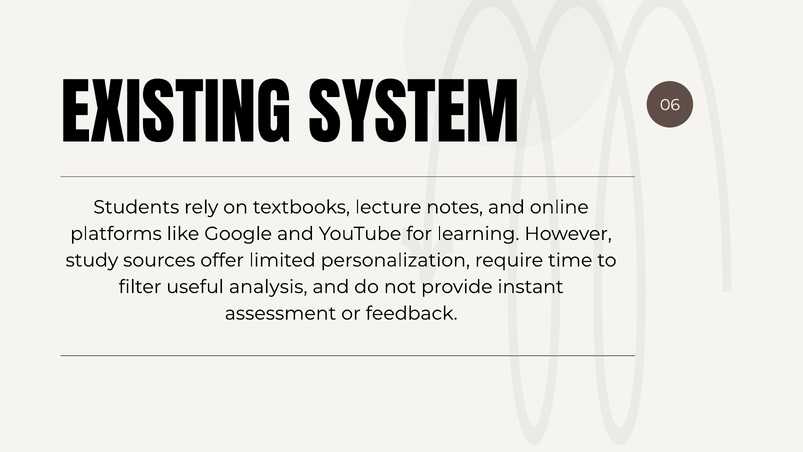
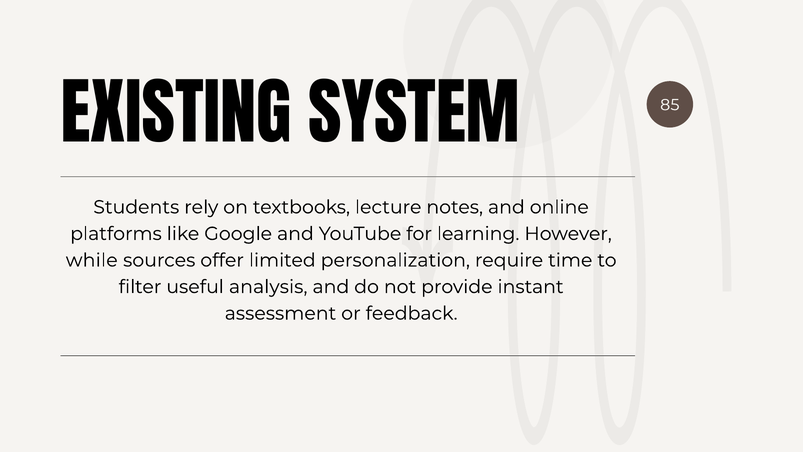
06: 06 -> 85
study: study -> while
